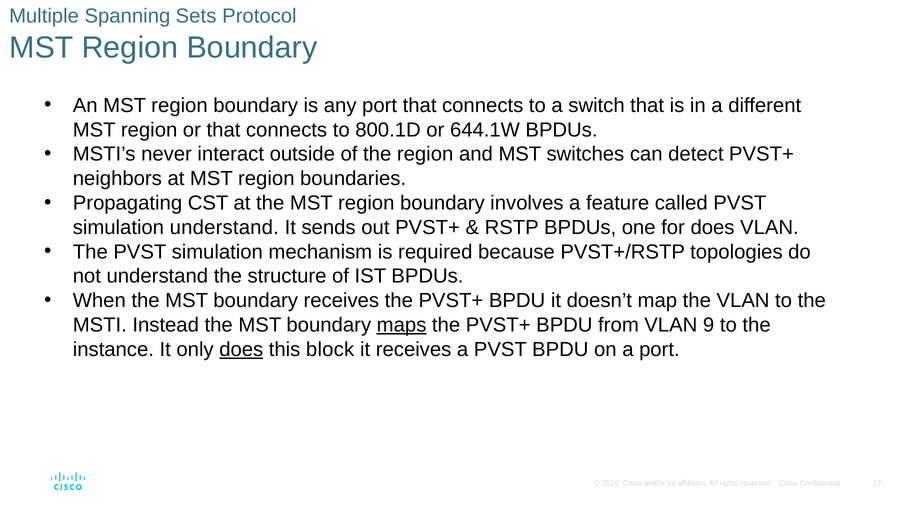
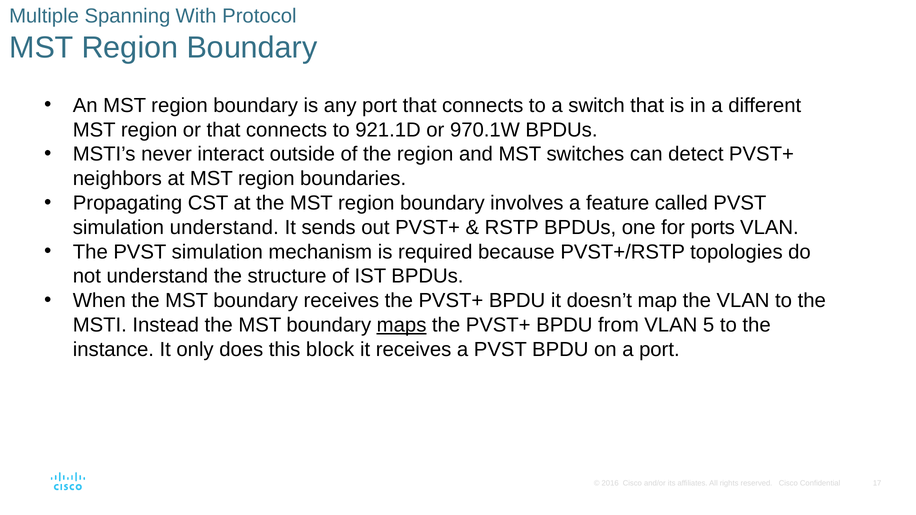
Sets: Sets -> With
800.1D: 800.1D -> 921.1D
644.1W: 644.1W -> 970.1W
for does: does -> ports
9: 9 -> 5
does at (241, 350) underline: present -> none
